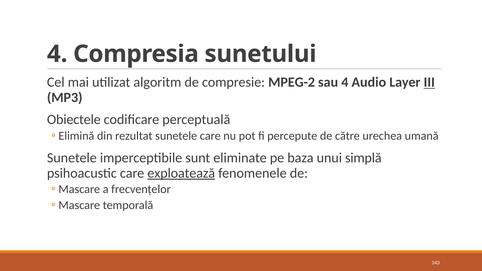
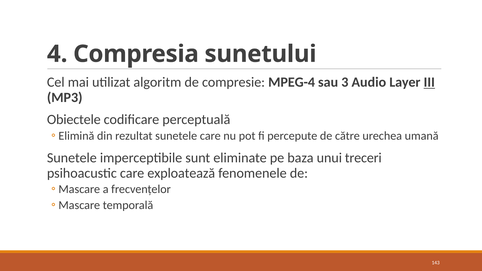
MPEG-2: MPEG-2 -> MPEG-4
sau 4: 4 -> 3
simplă: simplă -> treceri
exploatează underline: present -> none
